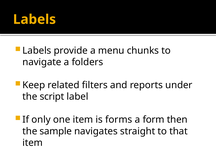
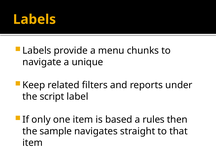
folders: folders -> unique
forms: forms -> based
form: form -> rules
